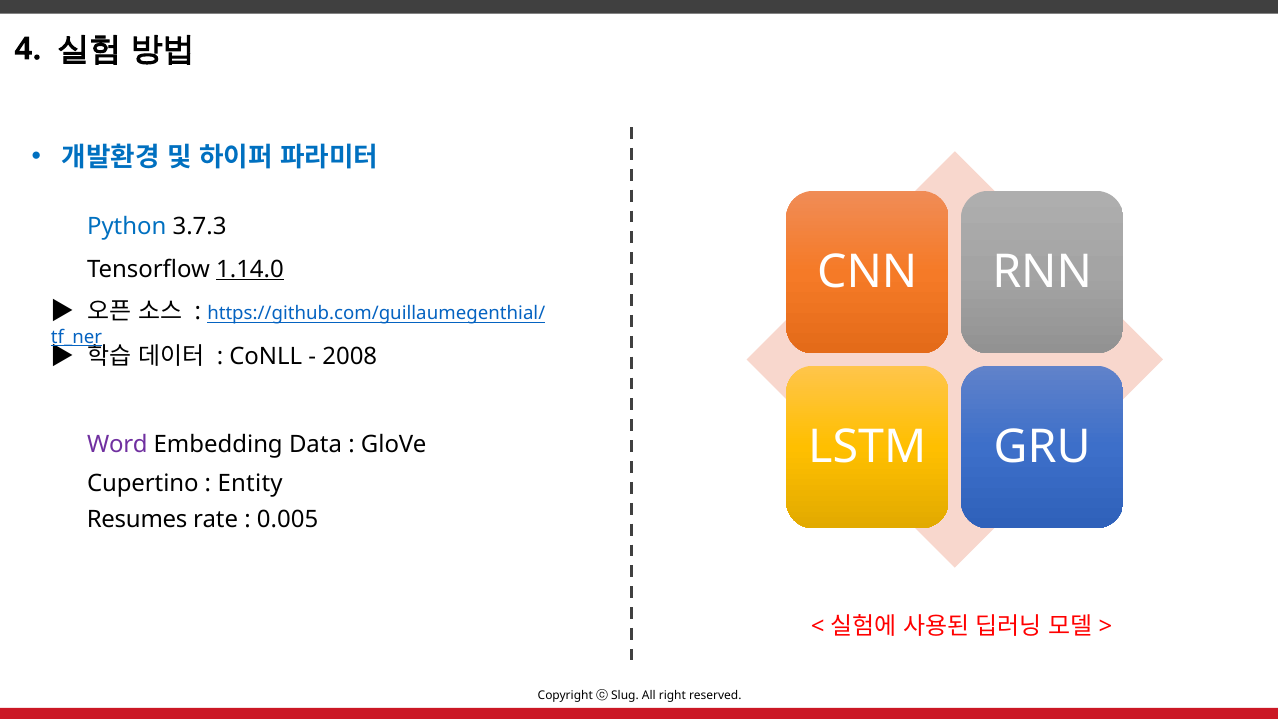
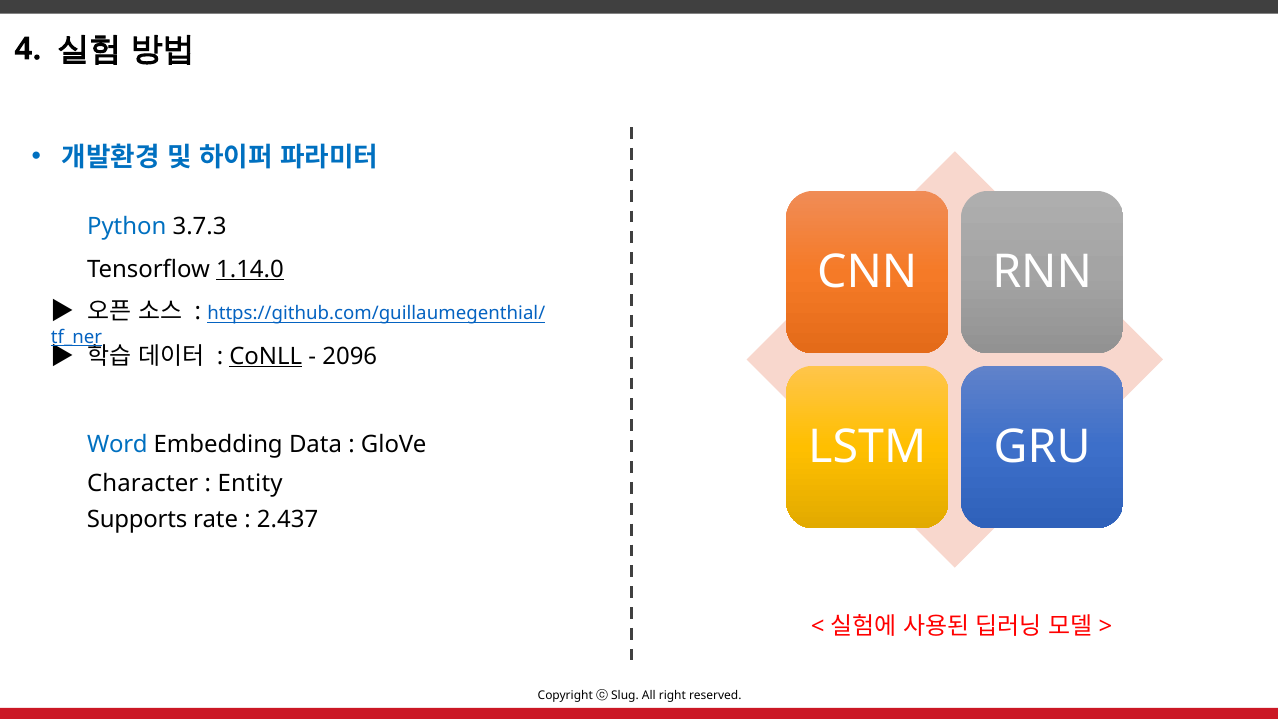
CoNLL underline: none -> present
2008: 2008 -> 2096
Word colour: purple -> blue
Cupertino: Cupertino -> Character
Resumes: Resumes -> Supports
0.005: 0.005 -> 2.437
